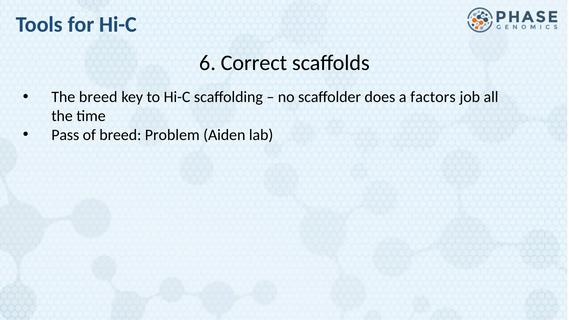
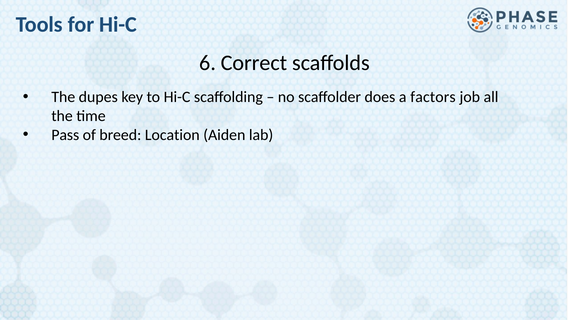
The breed: breed -> dupes
Problem: Problem -> Location
